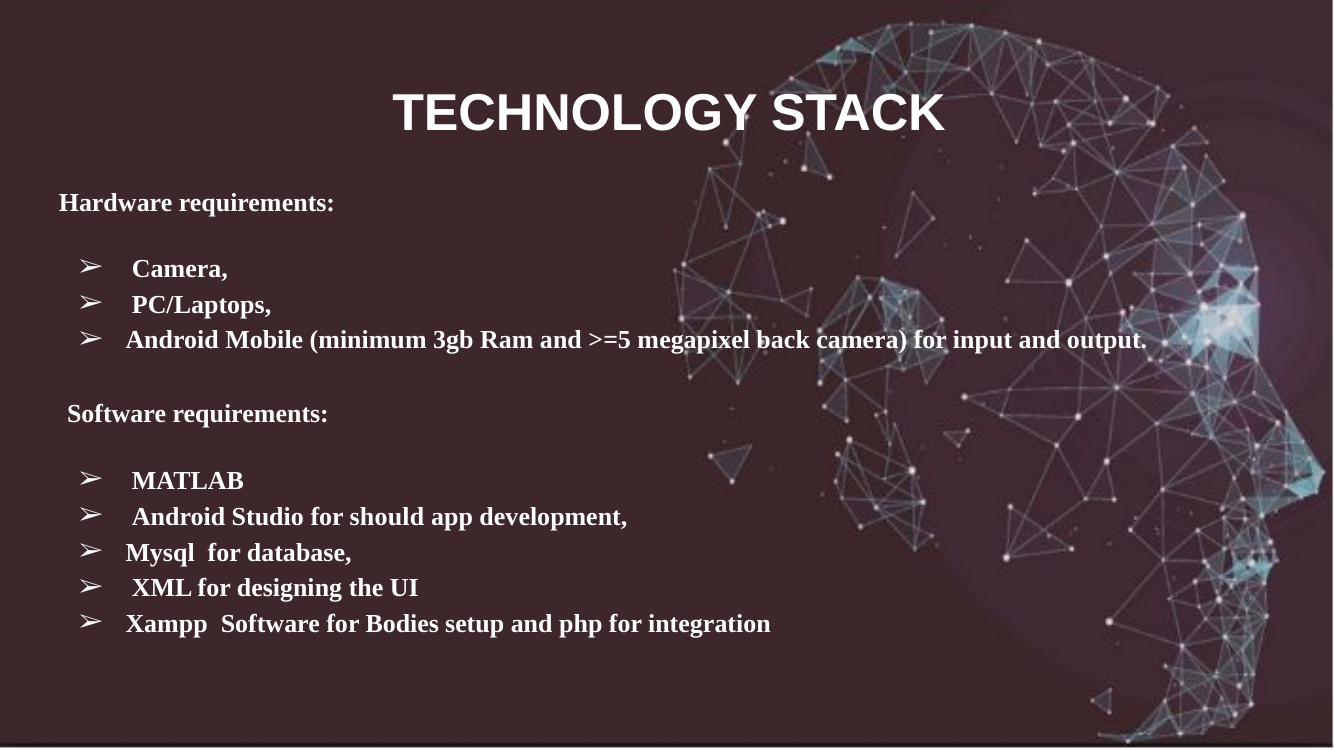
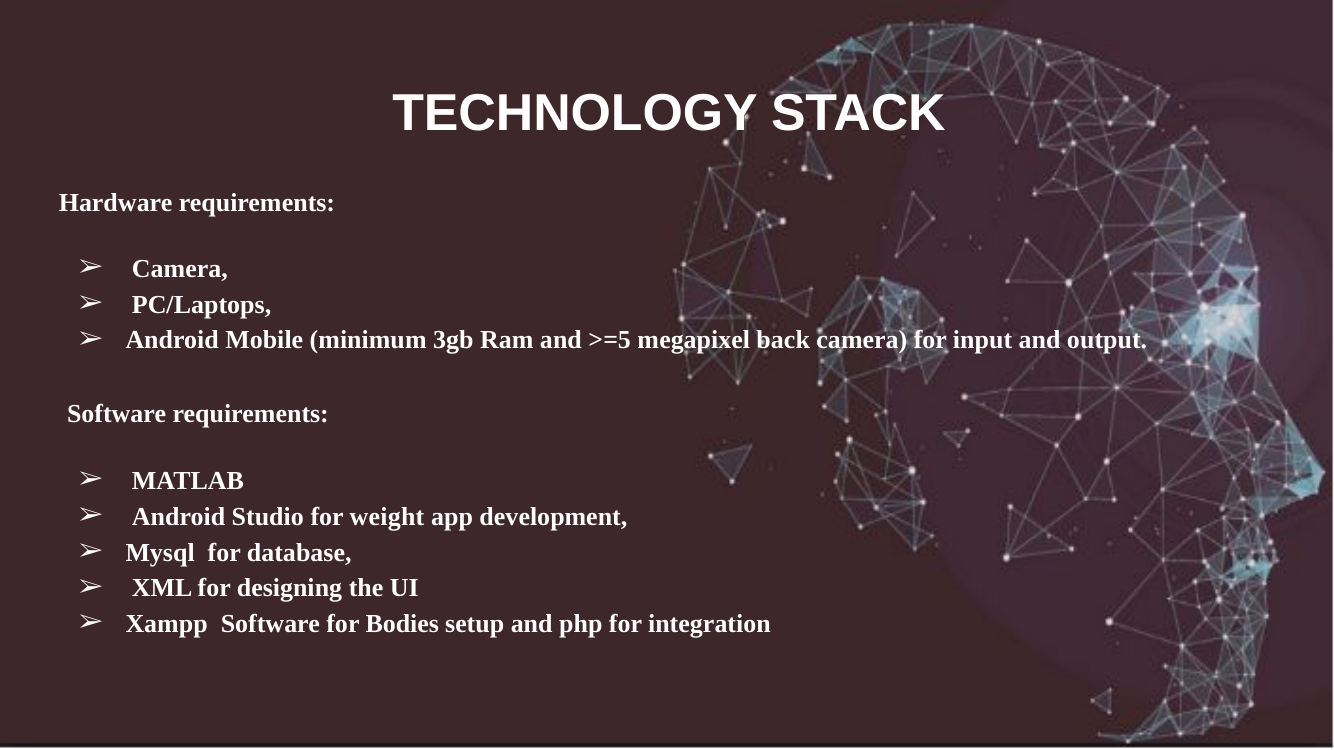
should: should -> weight
